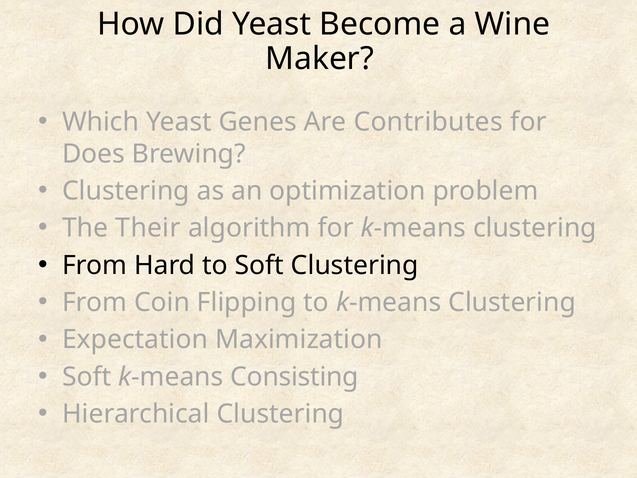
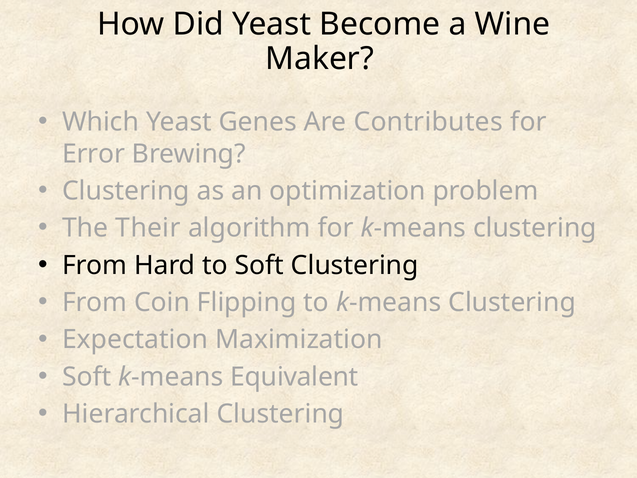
Does: Does -> Error
Consisting: Consisting -> Equivalent
